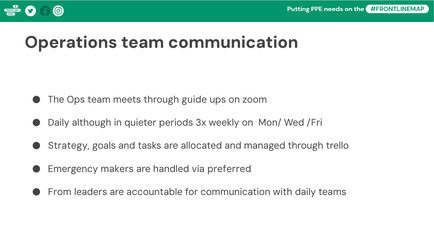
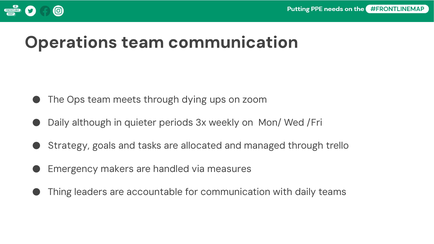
guide: guide -> dying
preferred: preferred -> measures
From: From -> Thing
